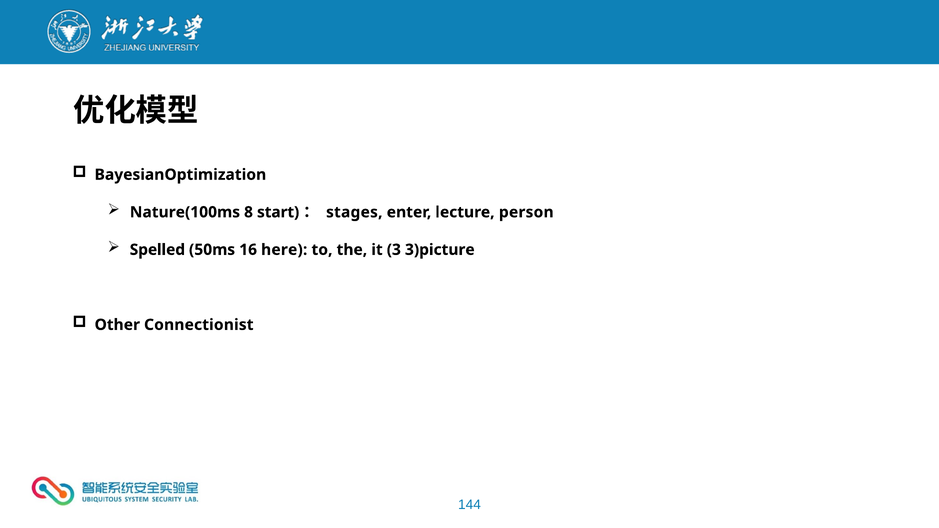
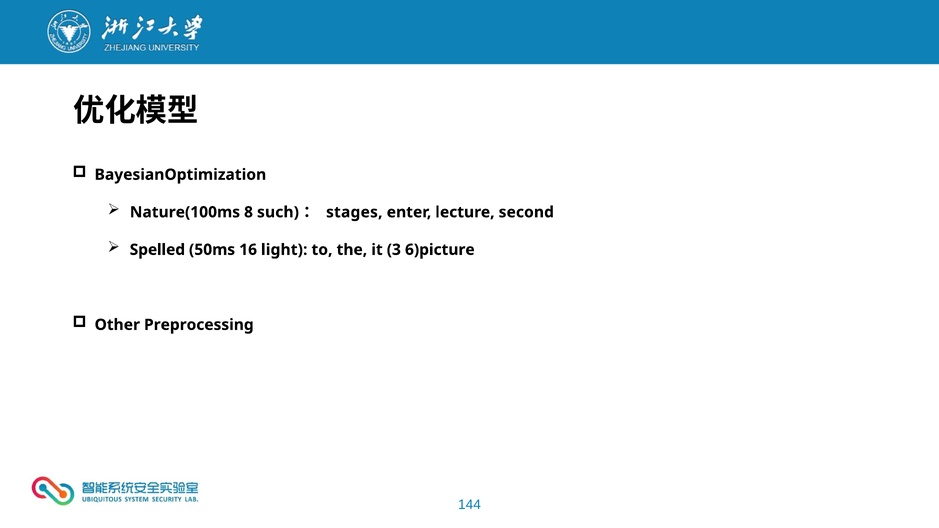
start: start -> such
person: person -> second
here: here -> light
3)picture: 3)picture -> 6)picture
Connectionist: Connectionist -> Preprocessing
